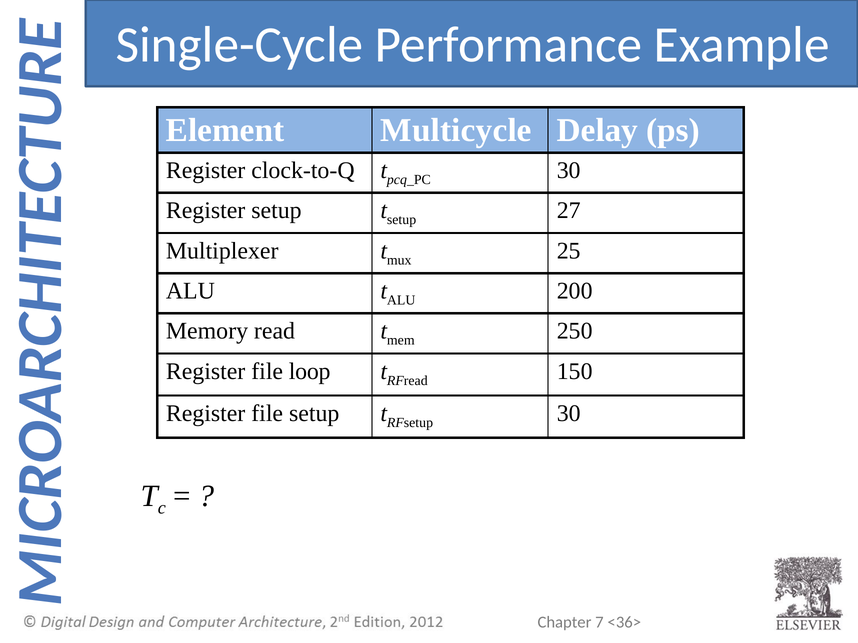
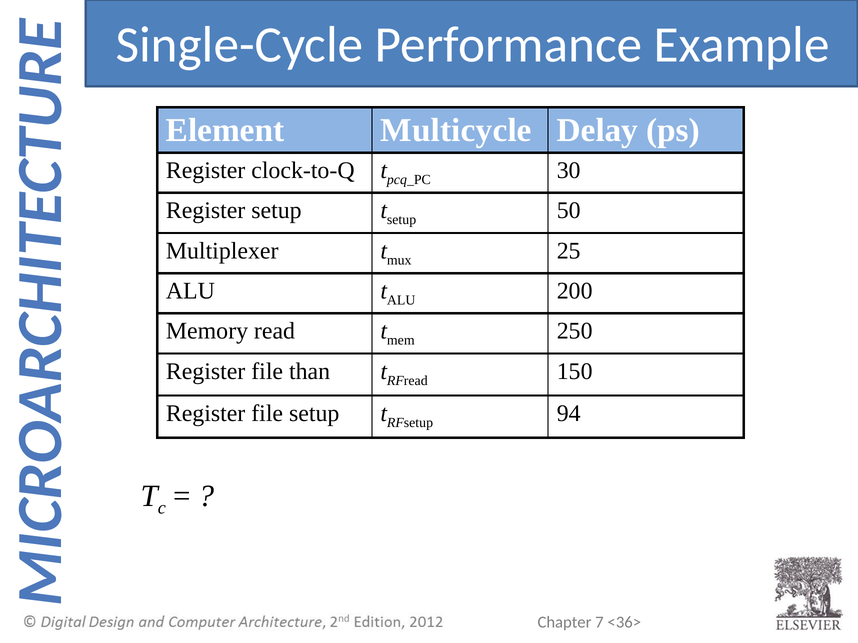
27: 27 -> 50
loop: loop -> than
30 at (569, 414): 30 -> 94
